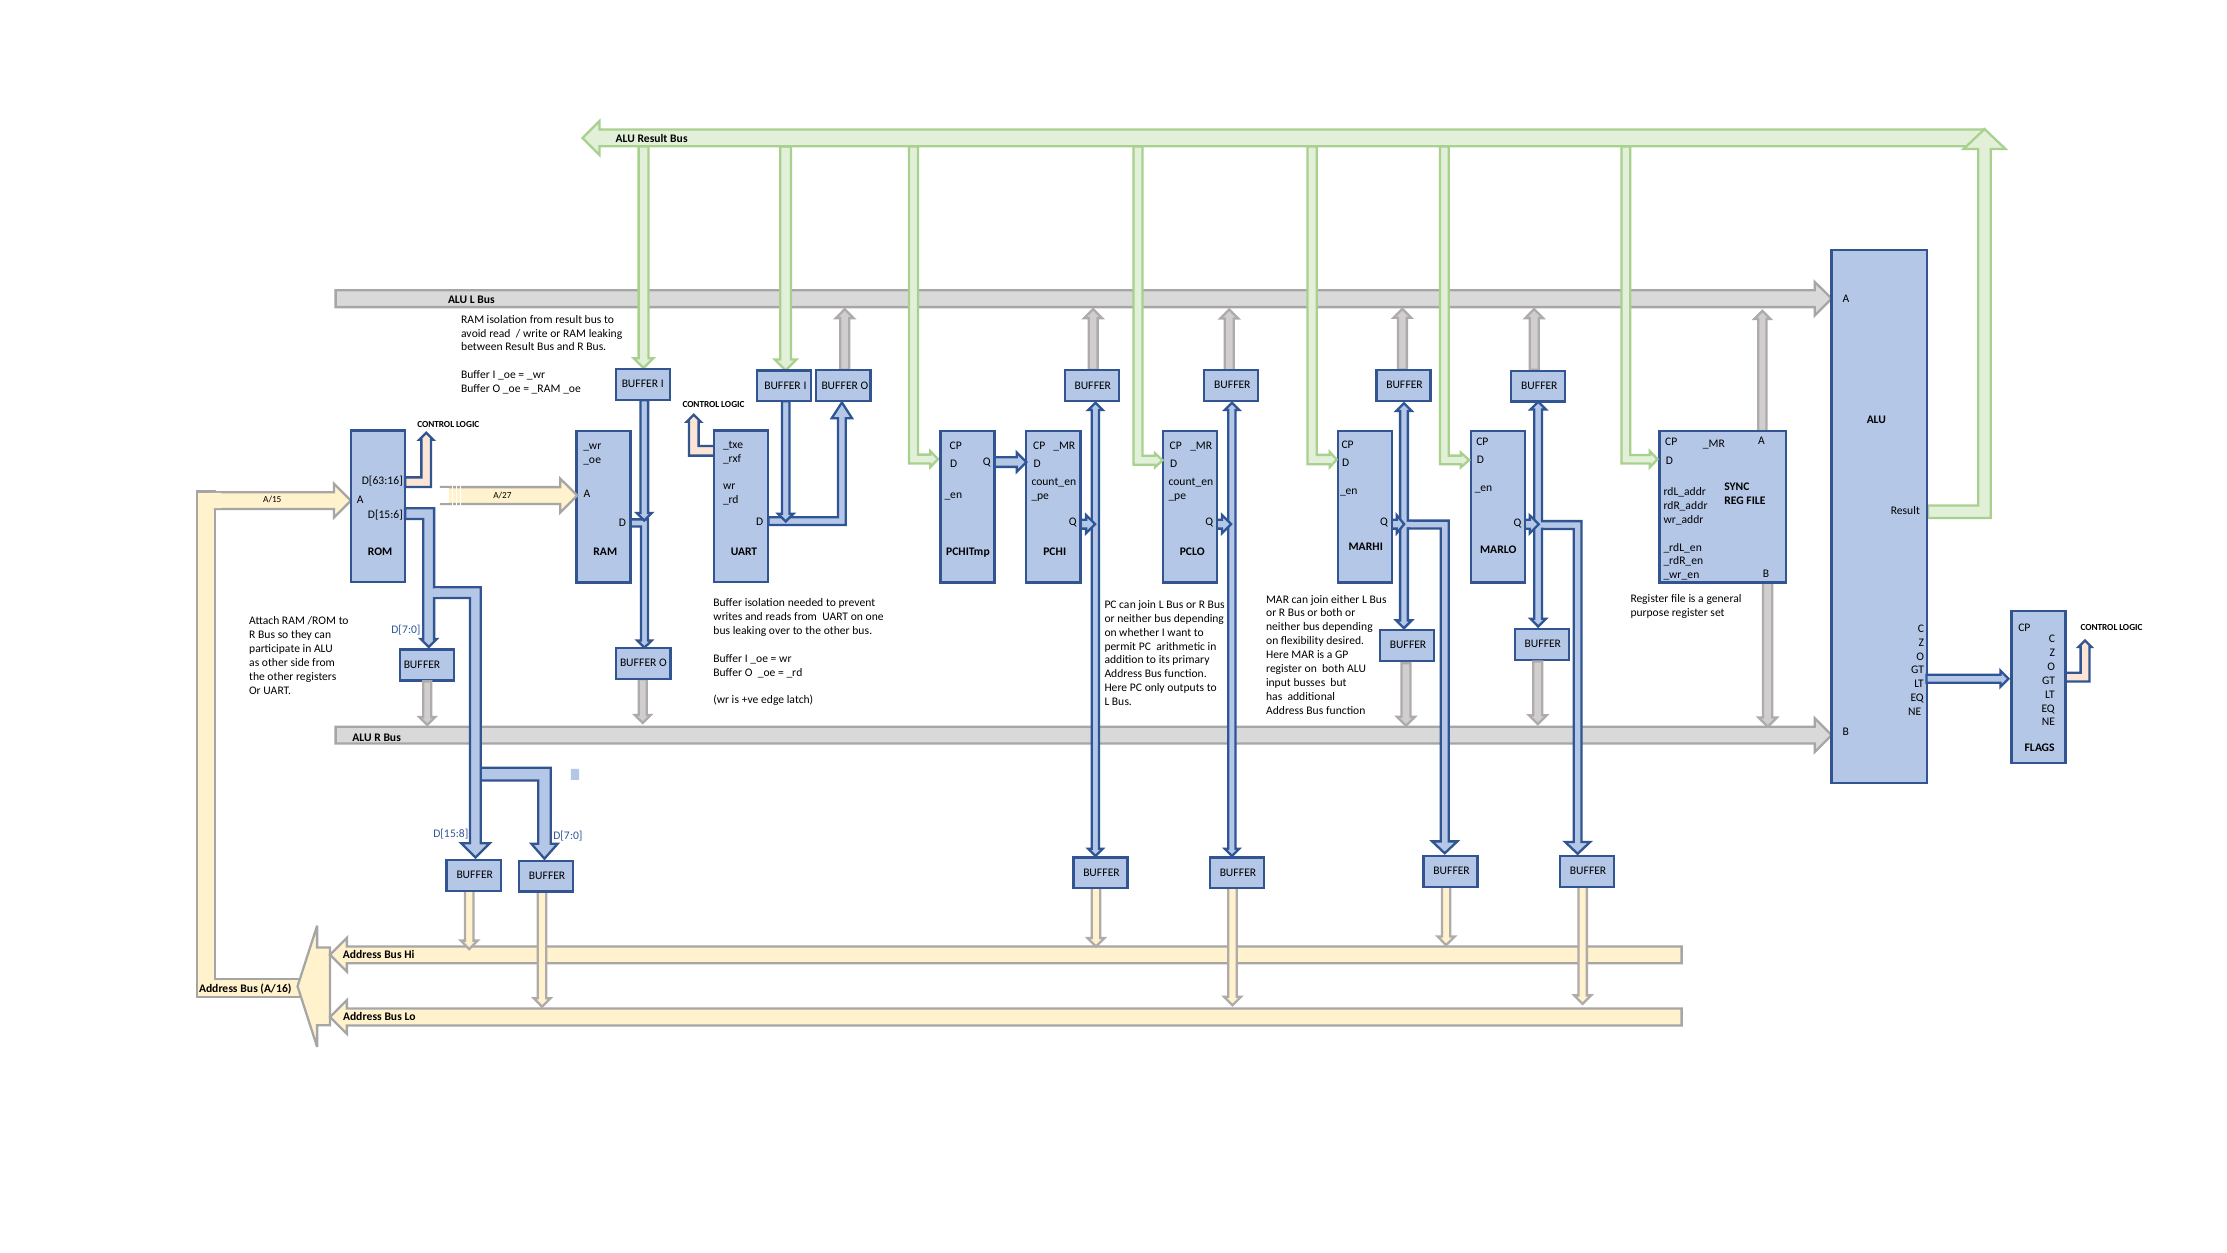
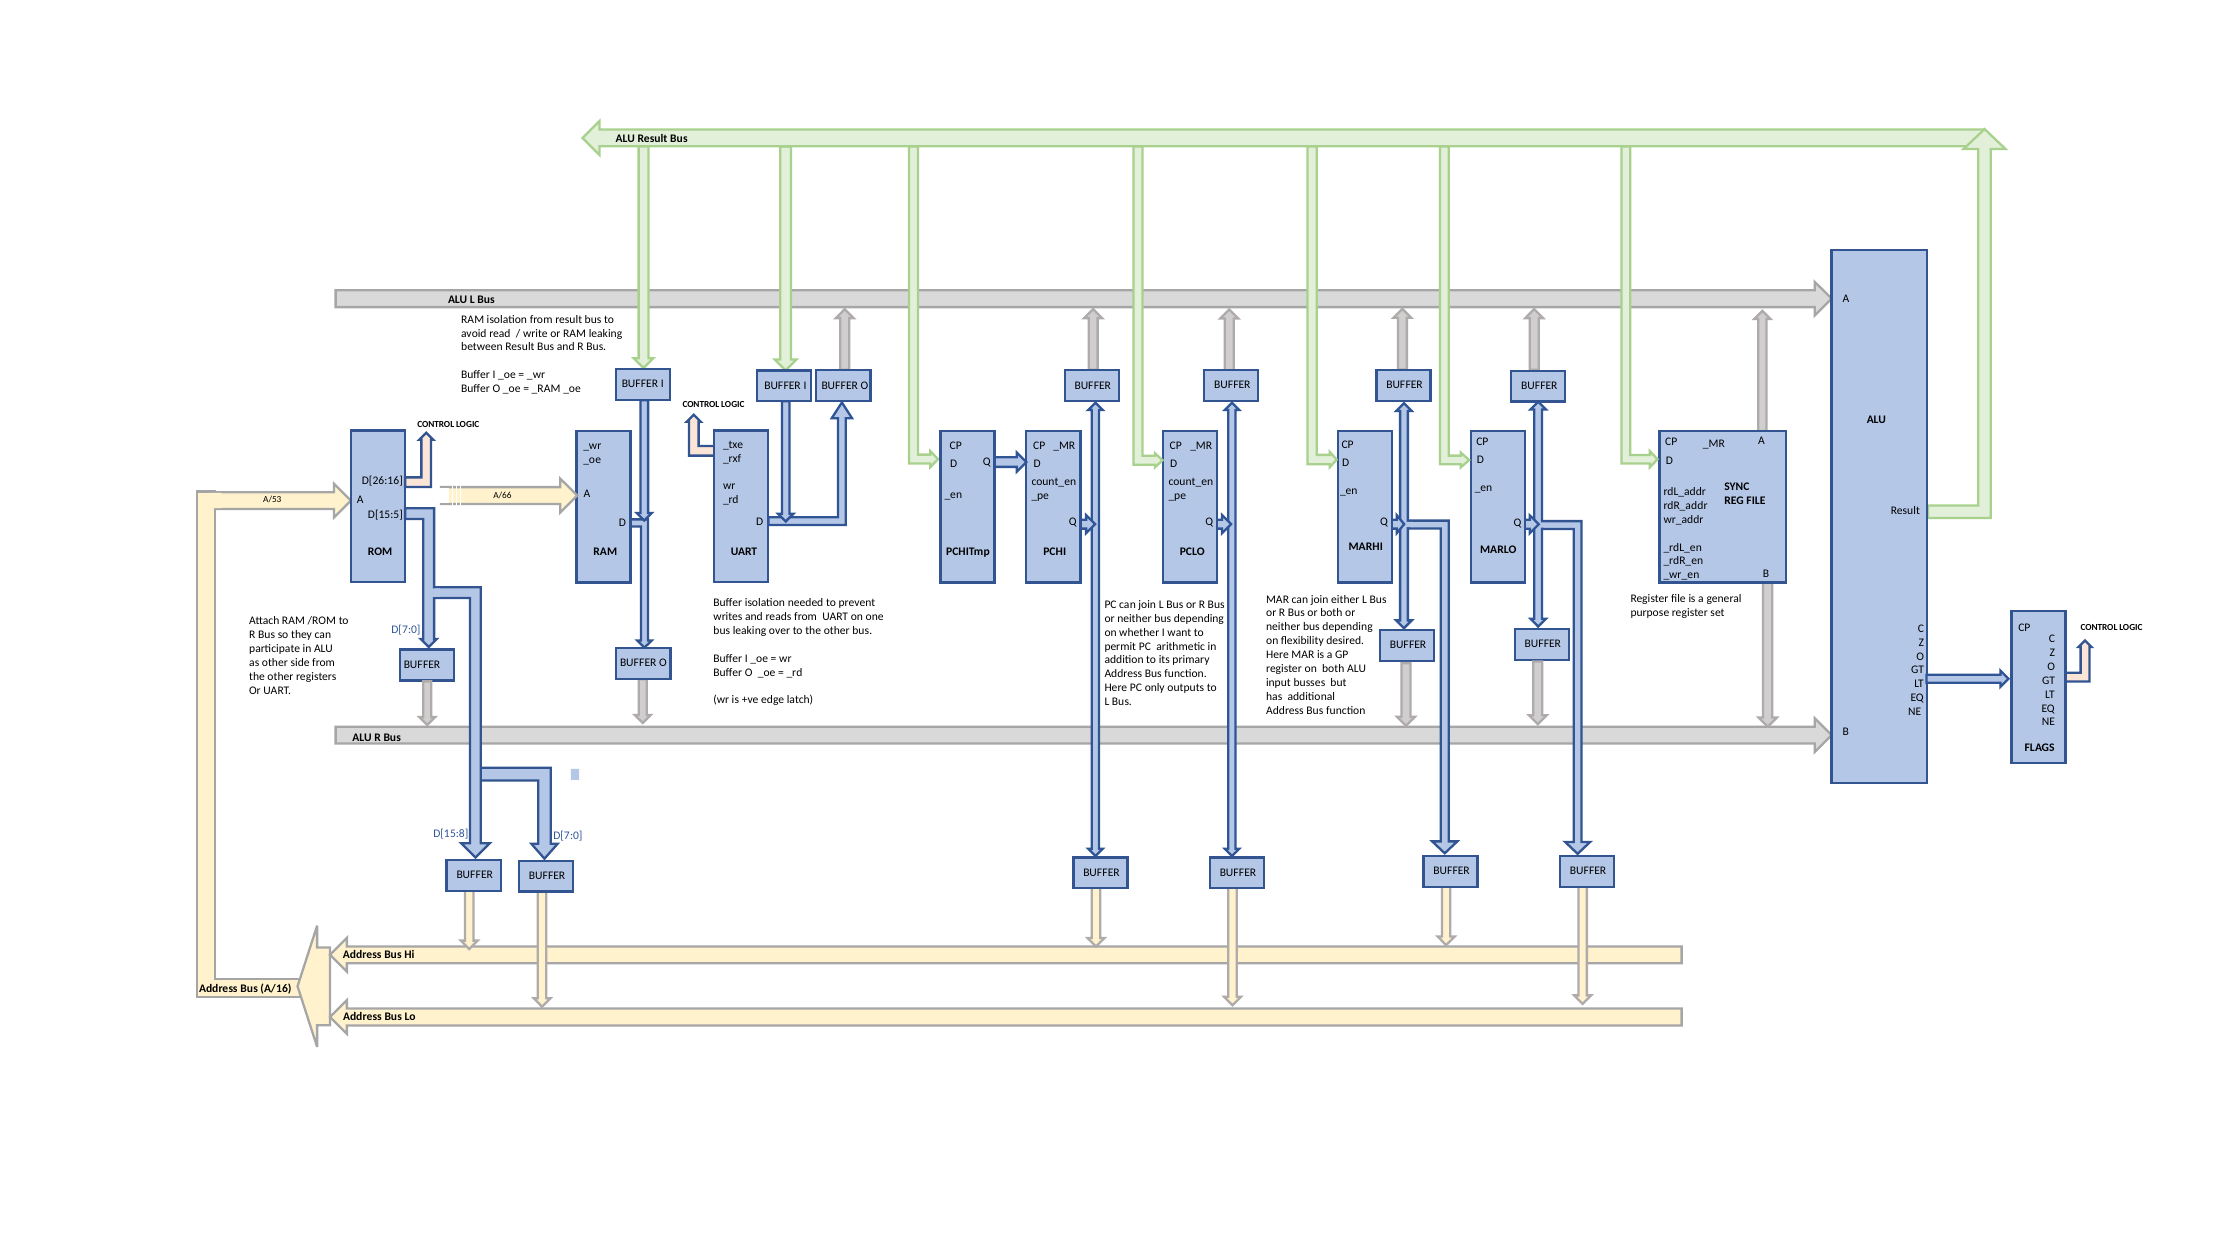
D[63:16: D[63:16 -> D[26:16
A/27: A/27 -> A/66
A/15: A/15 -> A/53
D[15:6: D[15:6 -> D[15:5
